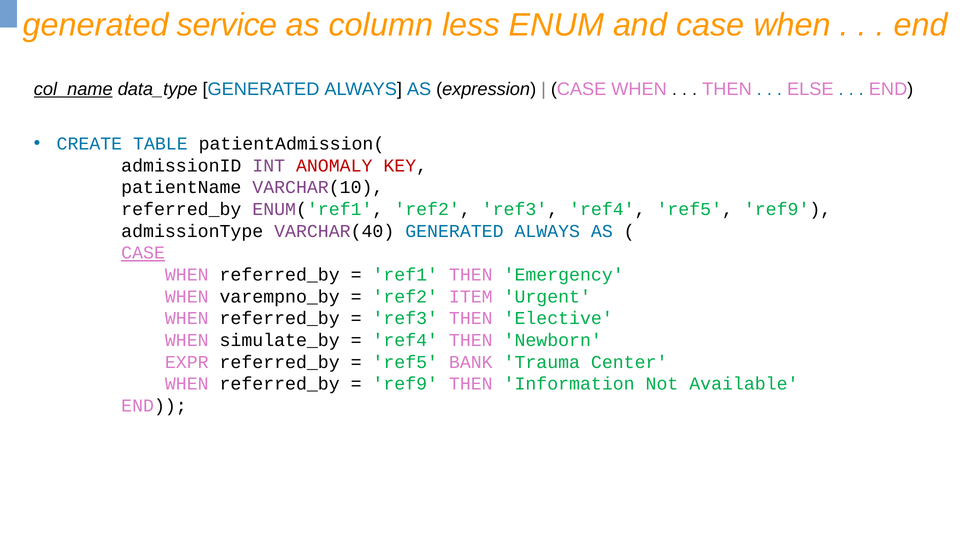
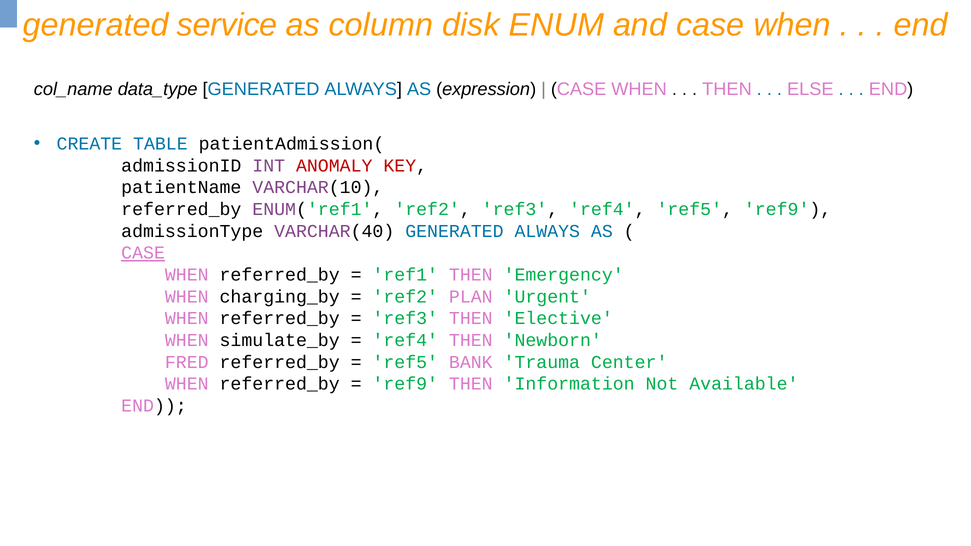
less: less -> disk
col_name underline: present -> none
varempno_by: varempno_by -> charging_by
ITEM: ITEM -> PLAN
EXPR: EXPR -> FRED
